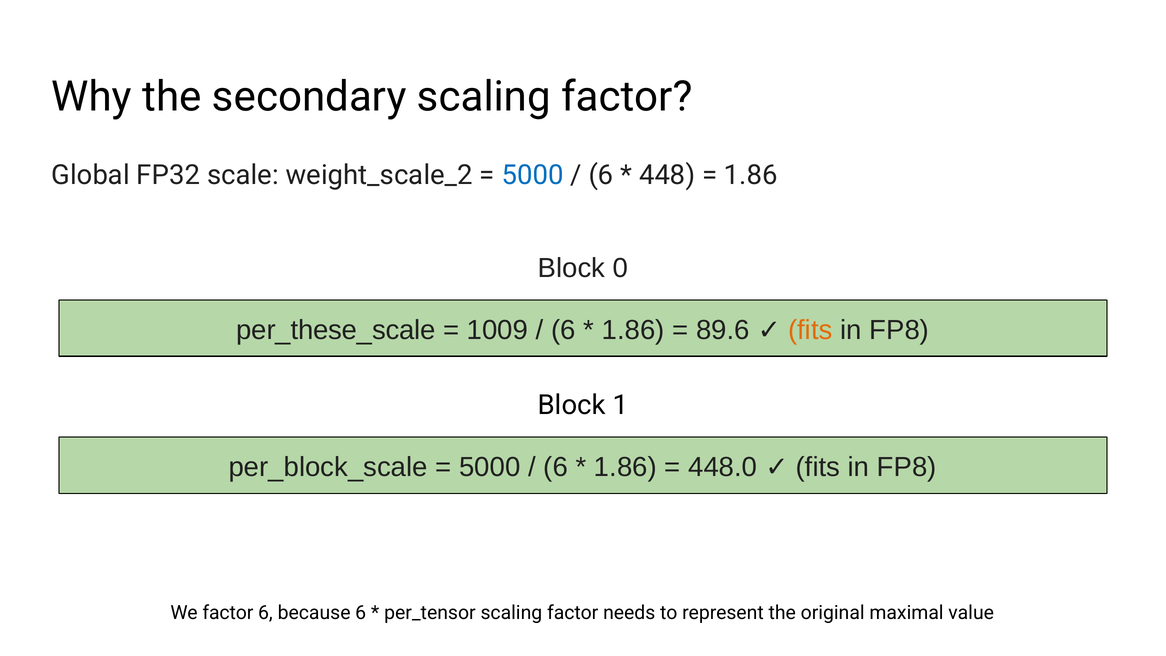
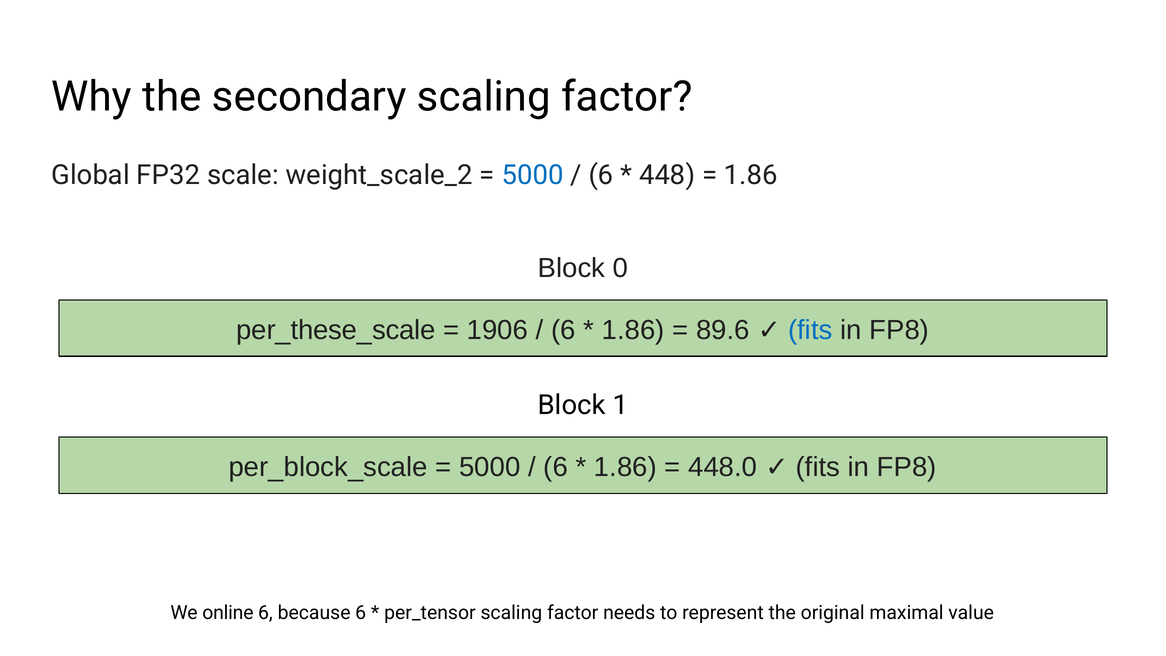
1009: 1009 -> 1906
fits at (810, 330) colour: orange -> blue
We factor: factor -> online
